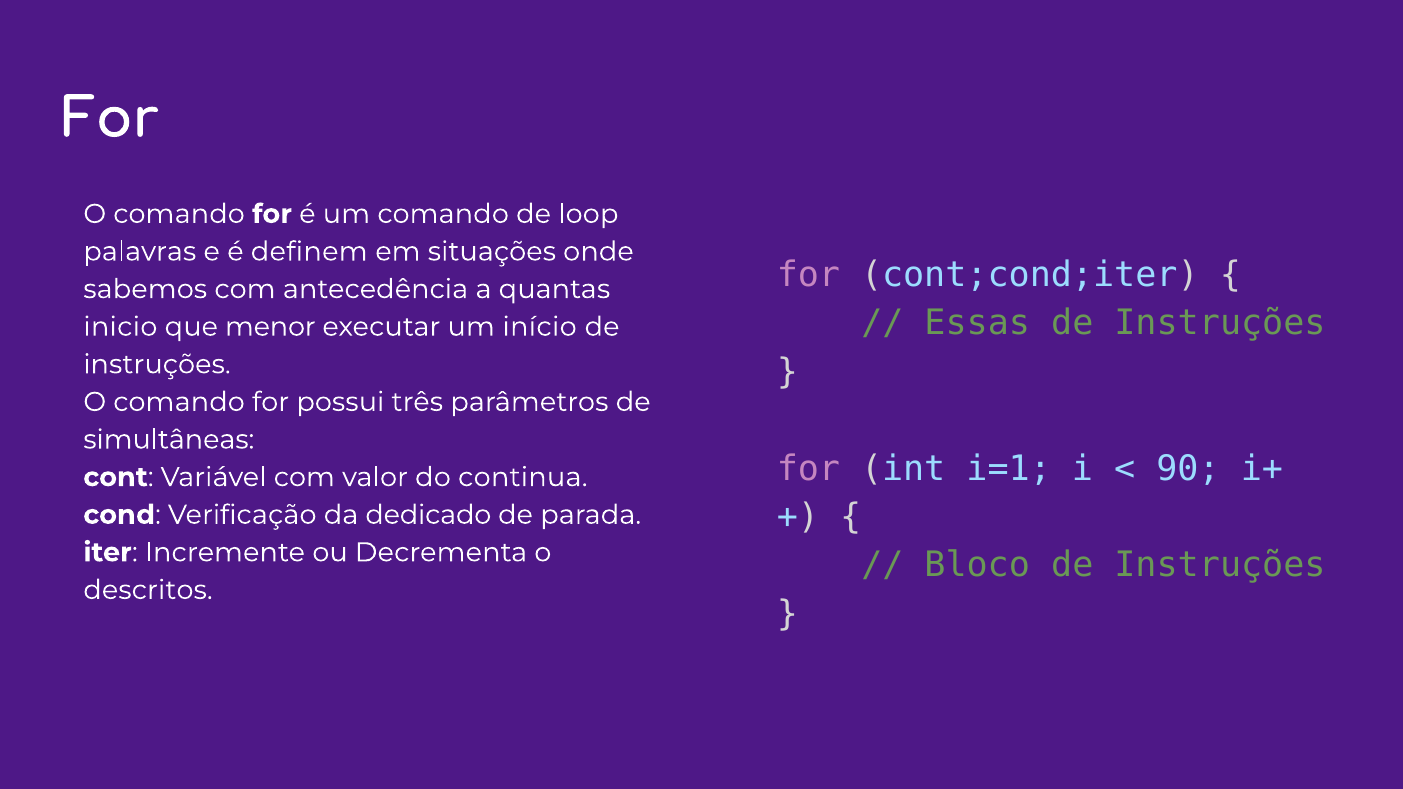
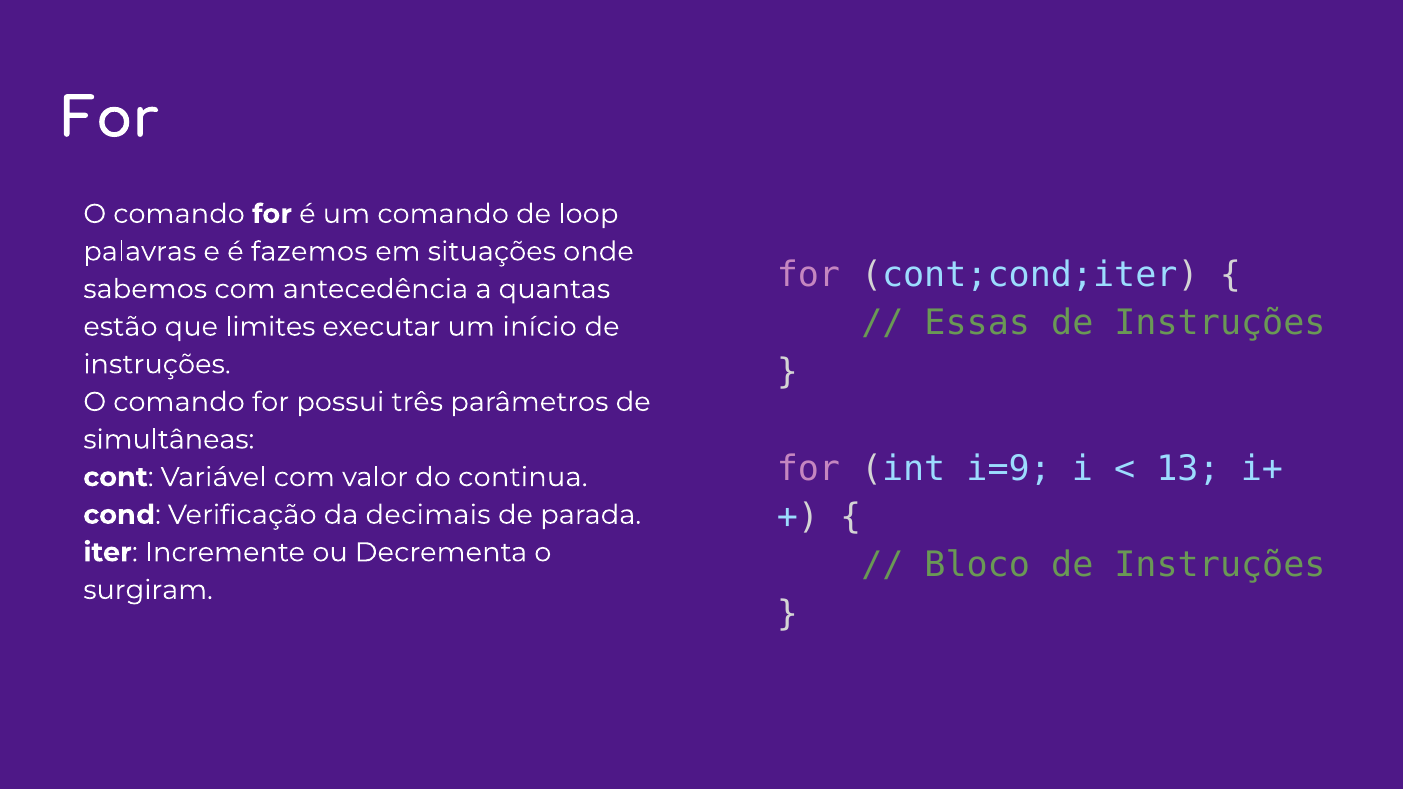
definem: definem -> fazemos
inicio: inicio -> estão
menor: menor -> limites
i=1: i=1 -> i=9
90: 90 -> 13
dedicado: dedicado -> decimais
descritos: descritos -> surgiram
